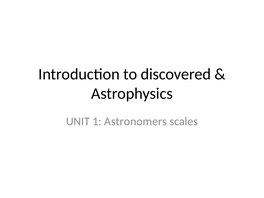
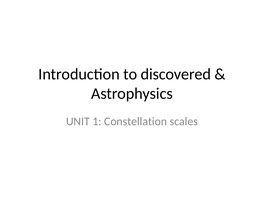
Astronomers: Astronomers -> Constellation
